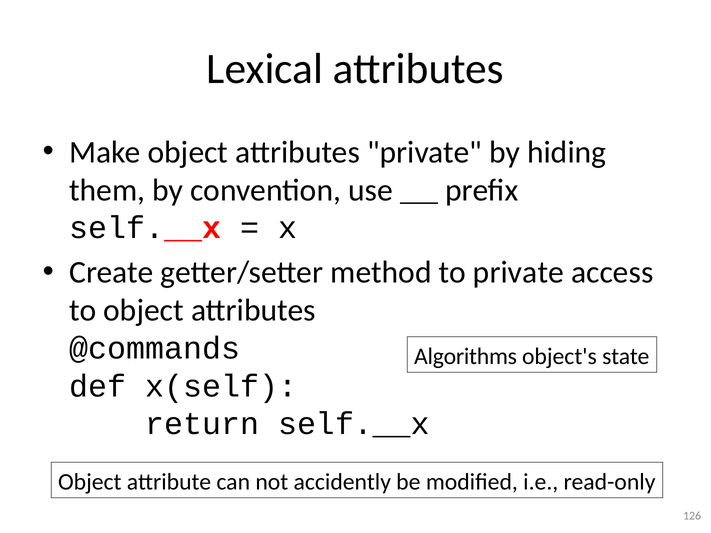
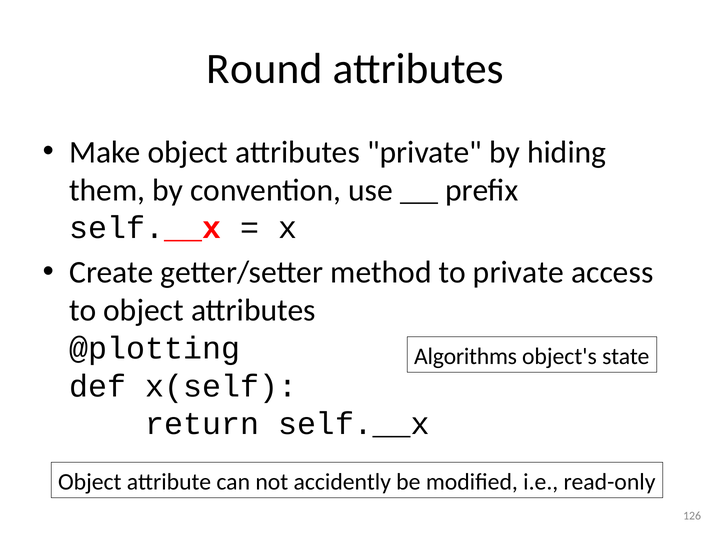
Lexical: Lexical -> Round
@commands: @commands -> @plotting
